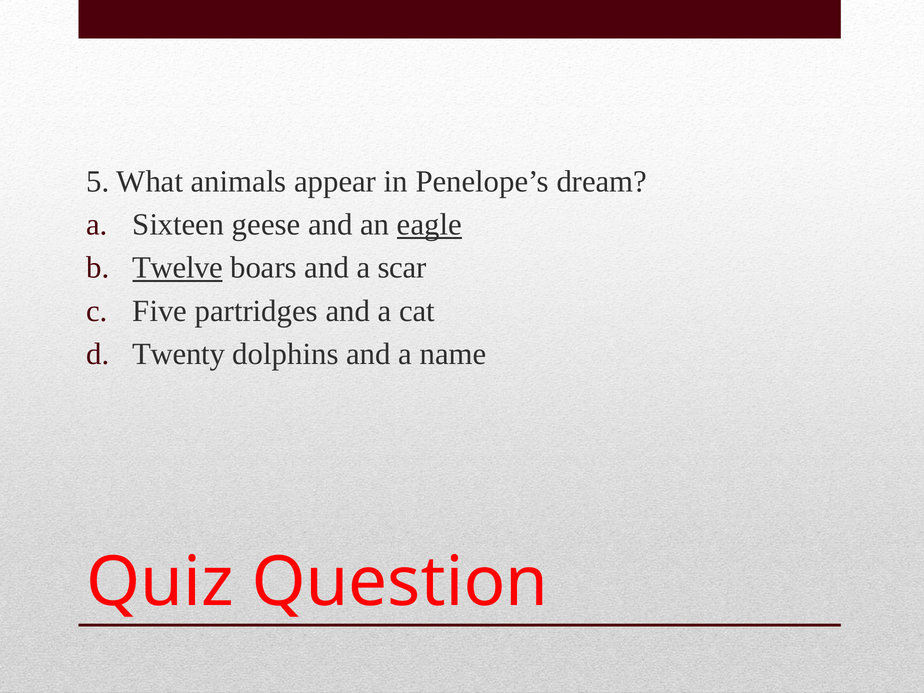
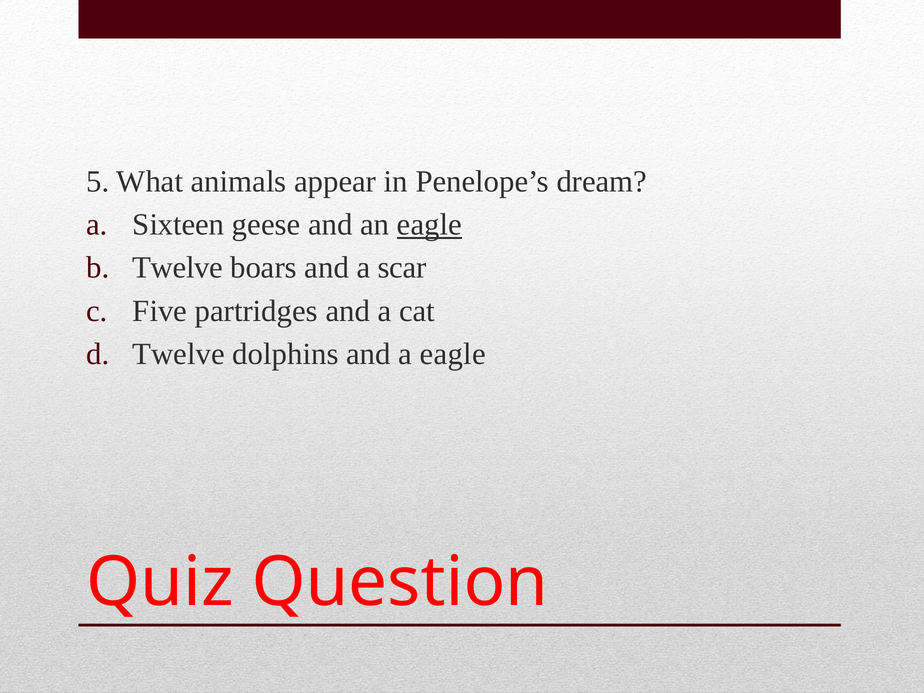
Twelve at (178, 268) underline: present -> none
Twenty at (179, 354): Twenty -> Twelve
a name: name -> eagle
